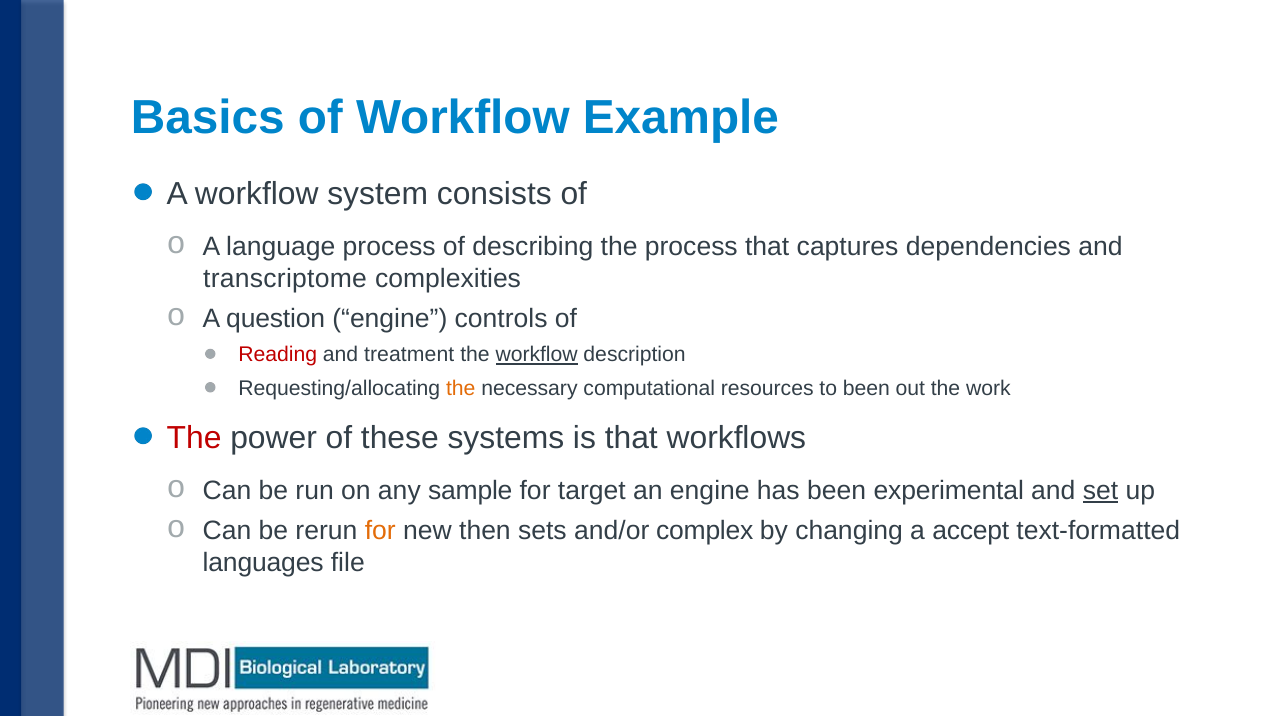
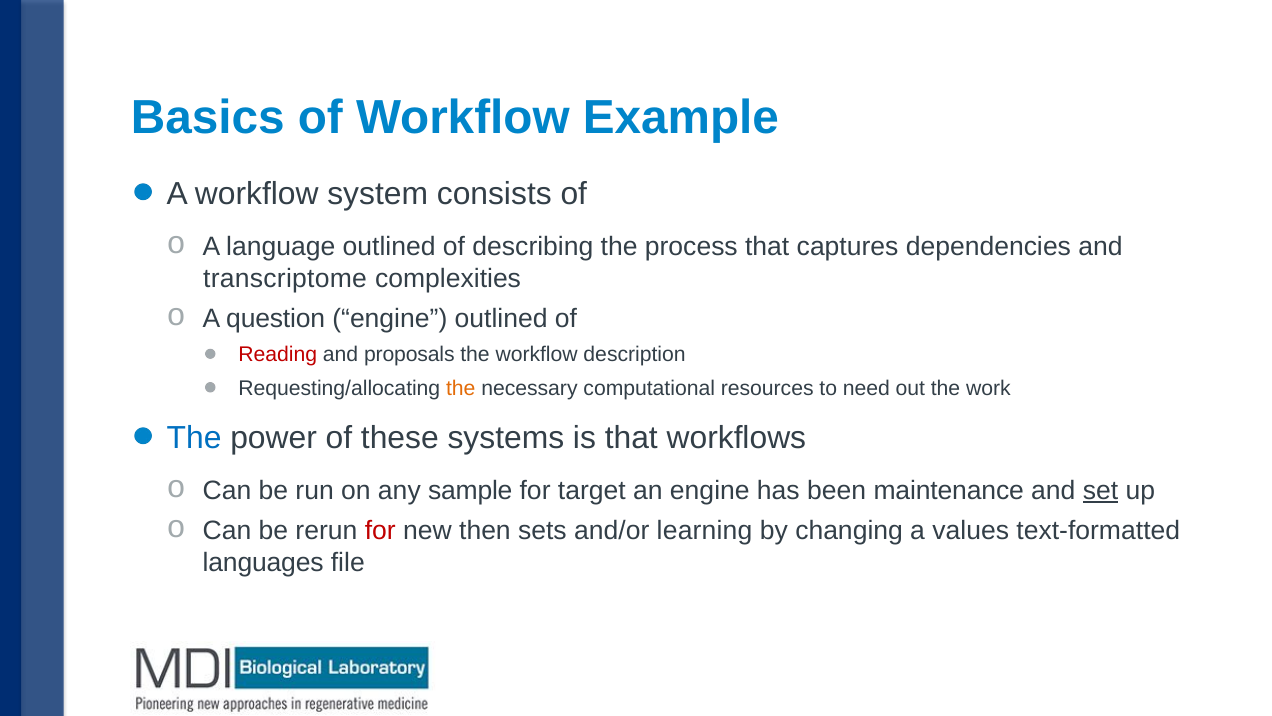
language process: process -> outlined
engine controls: controls -> outlined
treatment: treatment -> proposals
workflow at (537, 355) underline: present -> none
to been: been -> need
The at (194, 437) colour: red -> blue
experimental: experimental -> maintenance
for at (380, 530) colour: orange -> red
complex: complex -> learning
accept: accept -> values
